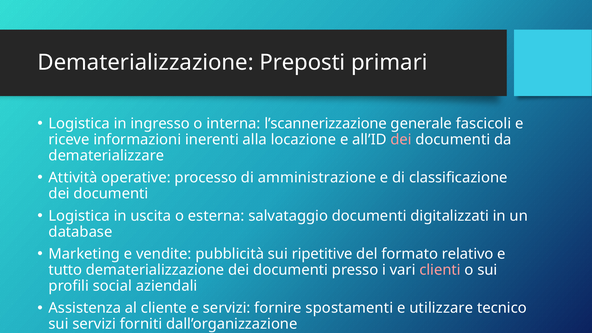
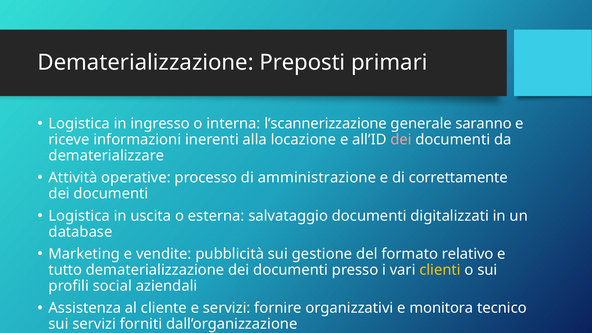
fascicoli: fascicoli -> saranno
classificazione: classificazione -> correttamente
ripetitive: ripetitive -> gestione
clienti colour: pink -> yellow
spostamenti: spostamenti -> organizzativi
utilizzare: utilizzare -> monitora
